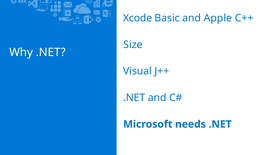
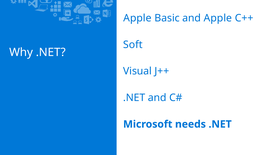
Xcode at (138, 18): Xcode -> Apple
Size: Size -> Soft
